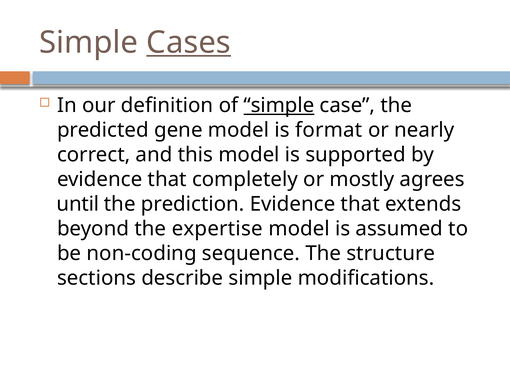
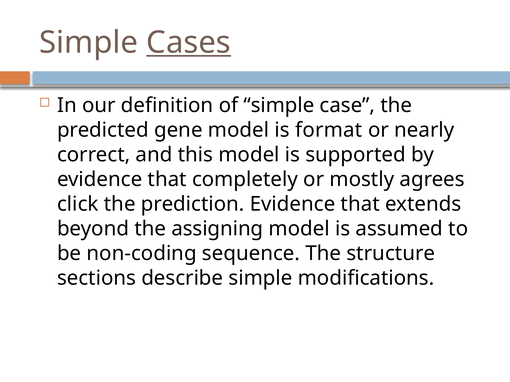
simple at (279, 106) underline: present -> none
until: until -> click
expertise: expertise -> assigning
